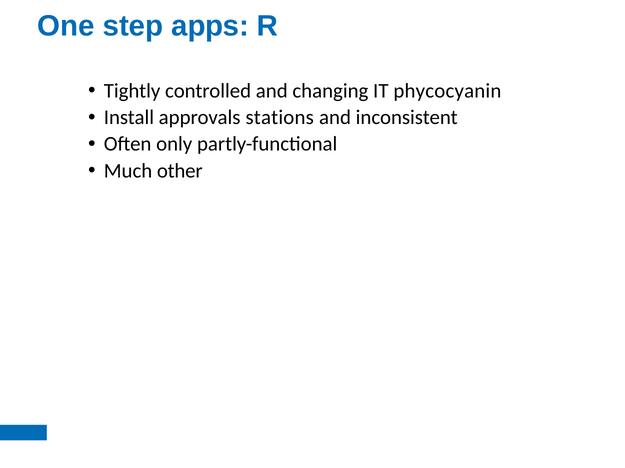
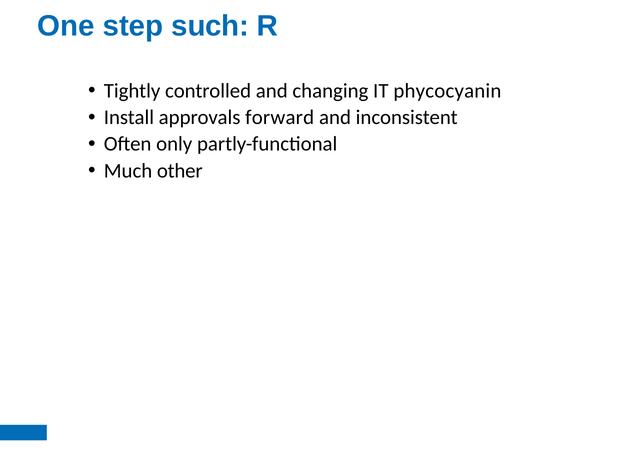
apps: apps -> such
stations: stations -> forward
